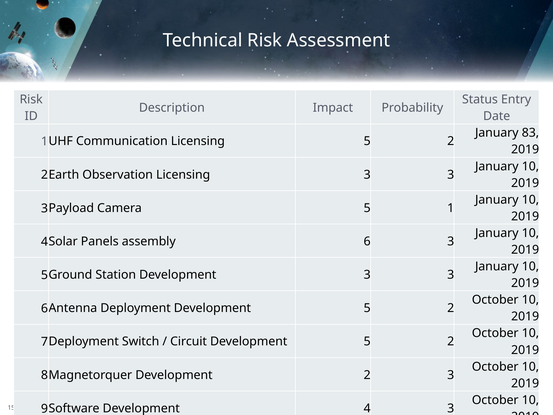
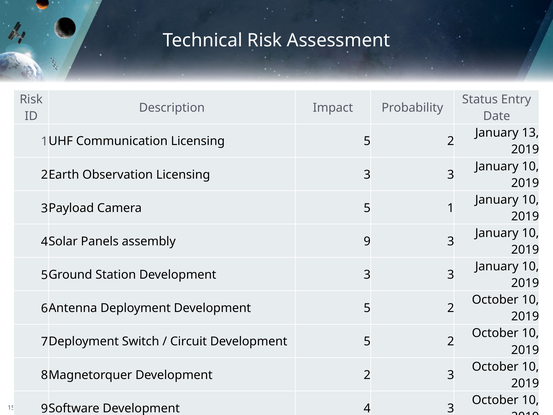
83: 83 -> 13
6: 6 -> 9
